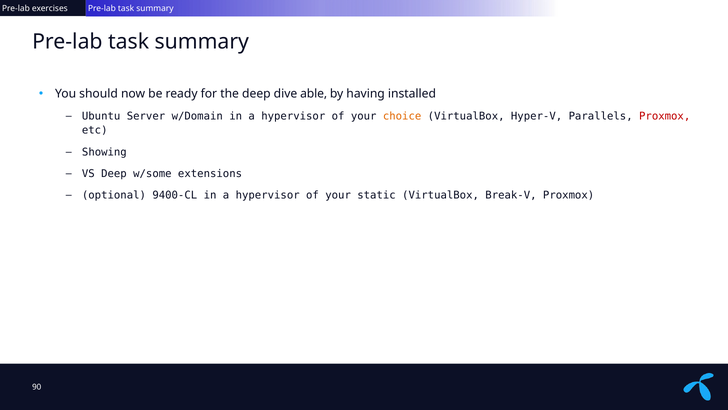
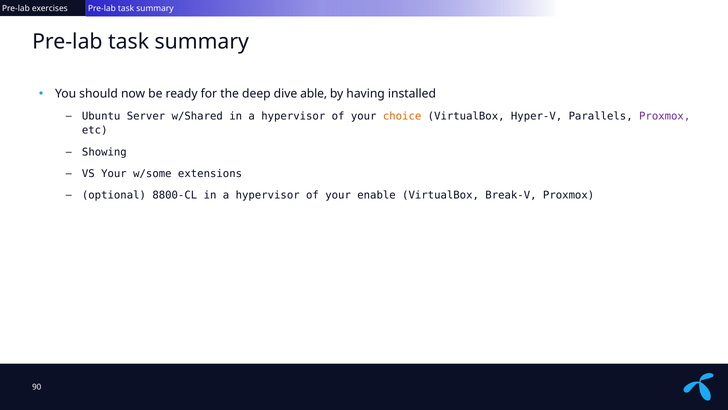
w/Domain: w/Domain -> w/Shared
Proxmox at (665, 116) colour: red -> purple
VS Deep: Deep -> Your
9400-CL: 9400-CL -> 8800-CL
static: static -> enable
